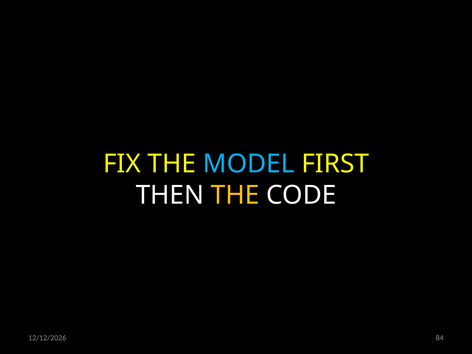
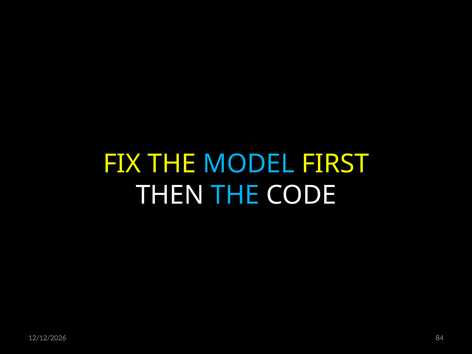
THE at (235, 195) colour: yellow -> light blue
